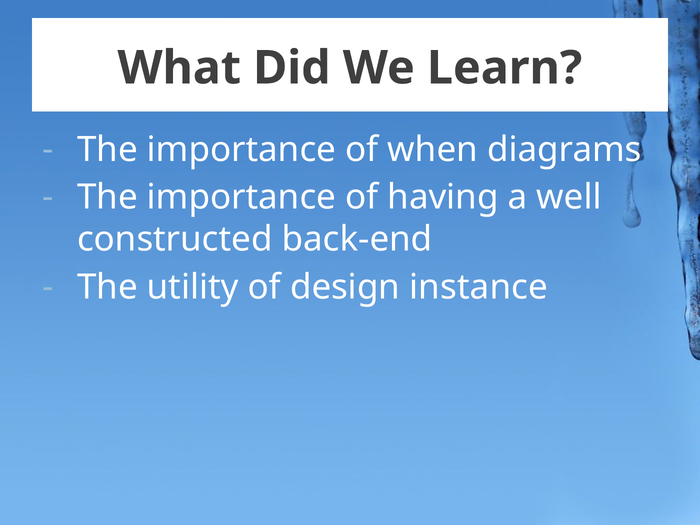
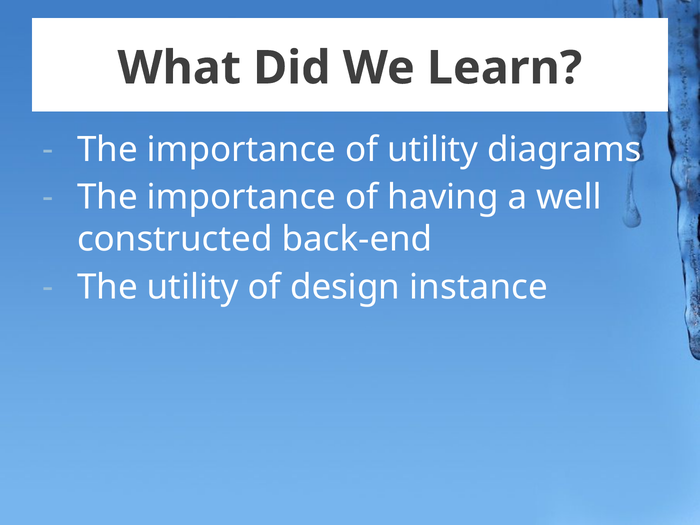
of when: when -> utility
